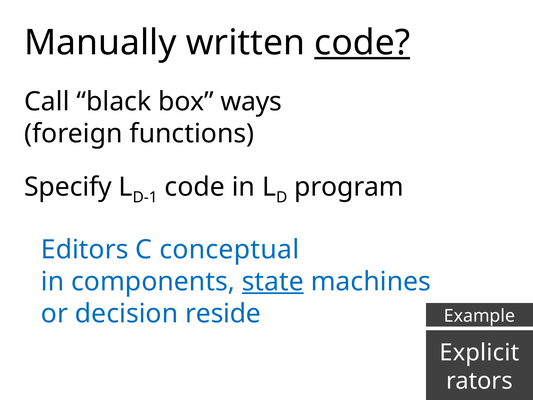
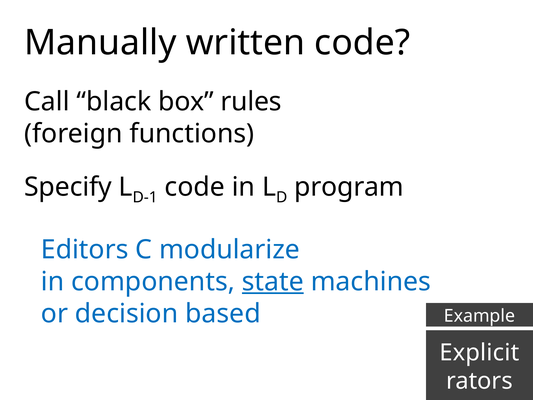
code at (362, 43) underline: present -> none
ways: ways -> rules
conceptual: conceptual -> modularize
reside: reside -> based
